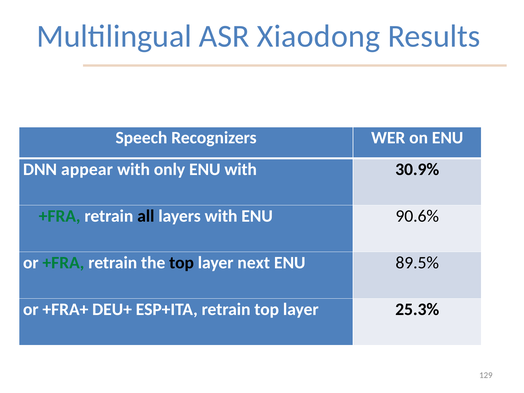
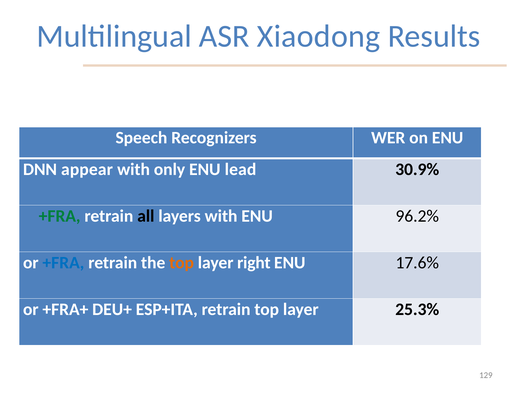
ENU with: with -> lead
90.6%: 90.6% -> 96.2%
+FRA at (63, 263) colour: green -> blue
top at (182, 263) colour: black -> orange
next: next -> right
89.5%: 89.5% -> 17.6%
